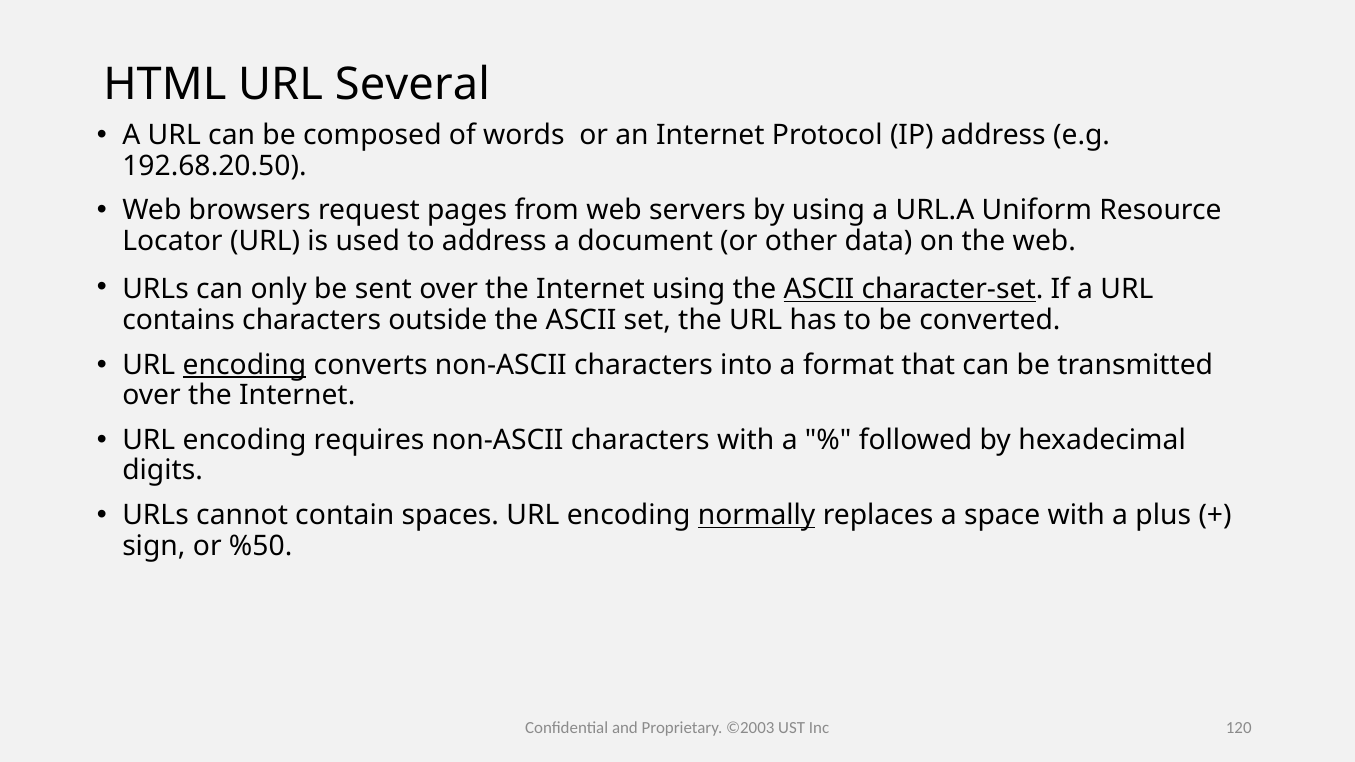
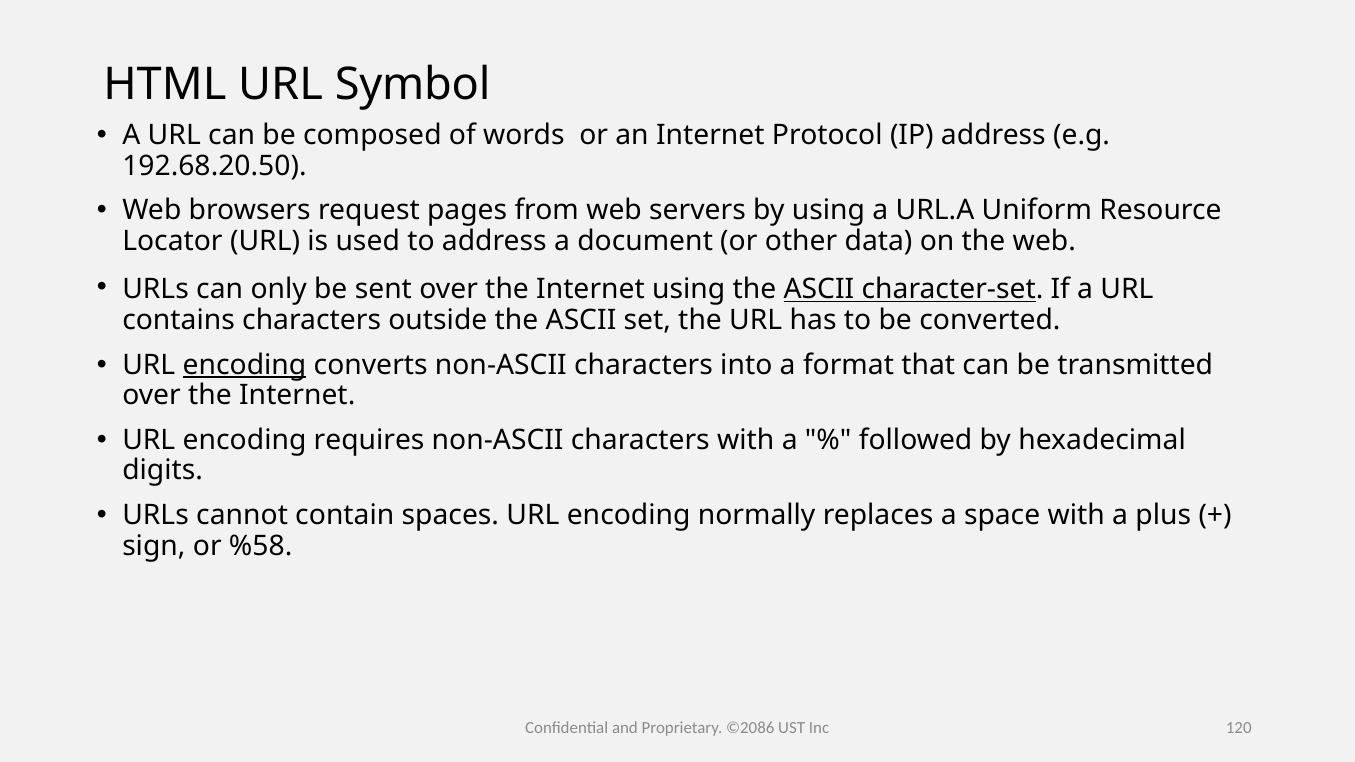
Several: Several -> Symbol
normally underline: present -> none
%50: %50 -> %58
©2003: ©2003 -> ©2086
